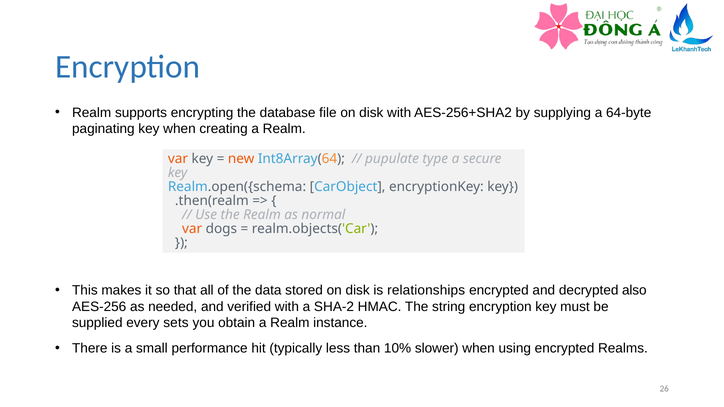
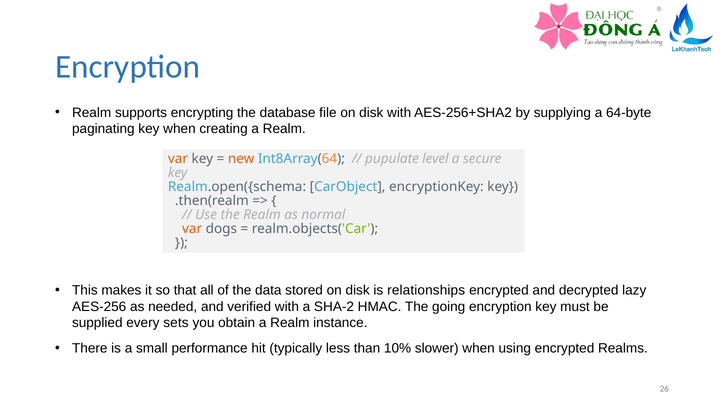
type: type -> level
also: also -> lazy
string: string -> going
